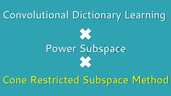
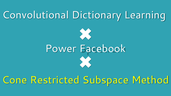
Power Subspace: Subspace -> Facebook
